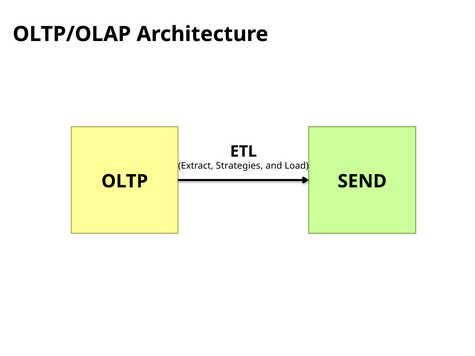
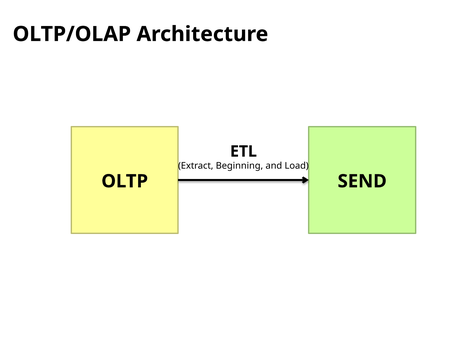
Strategies: Strategies -> Beginning
